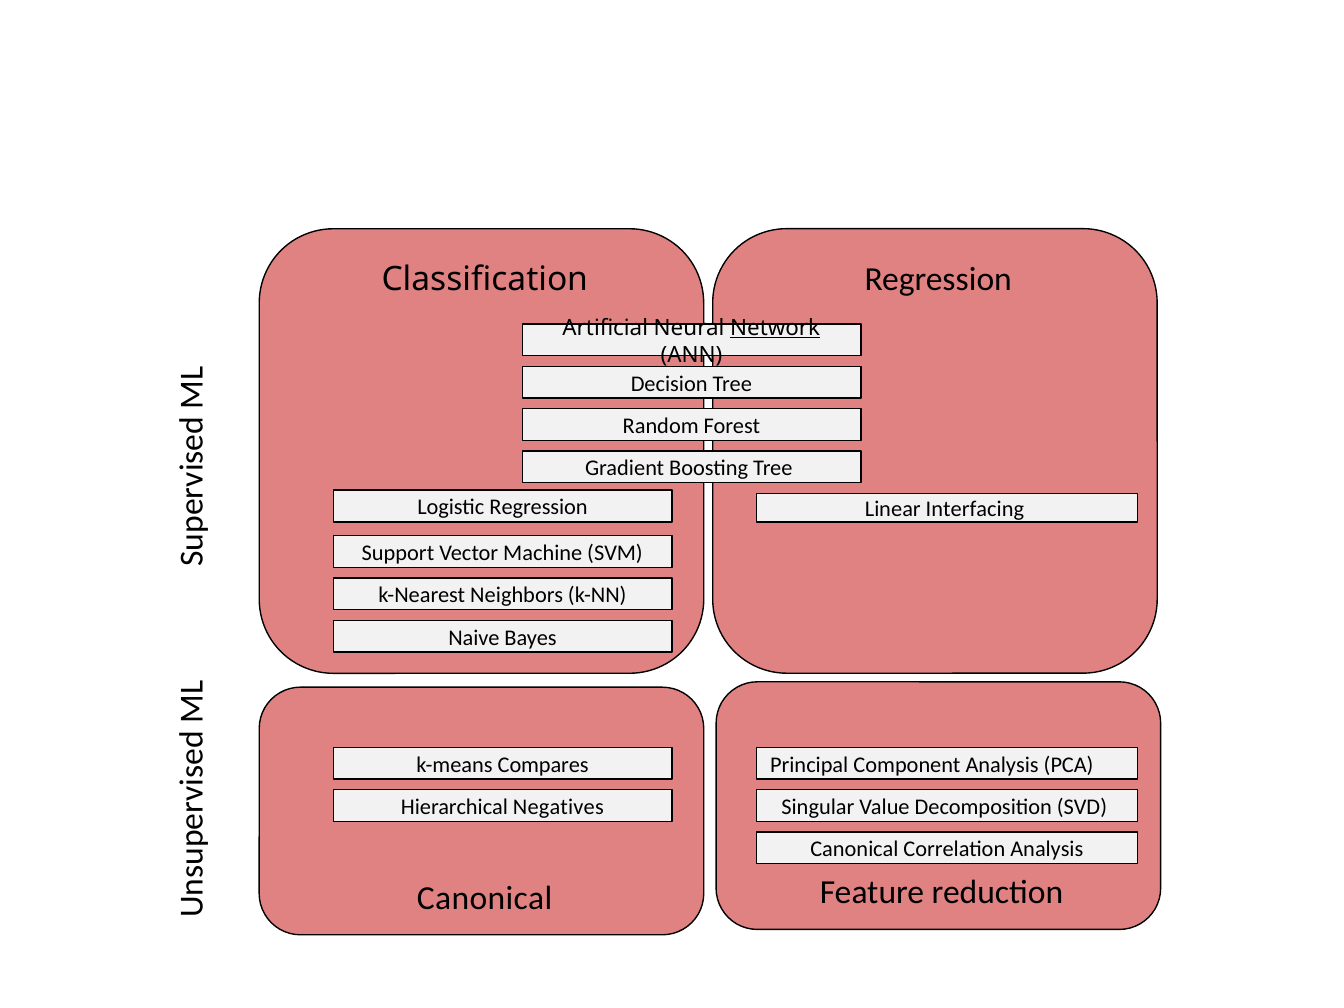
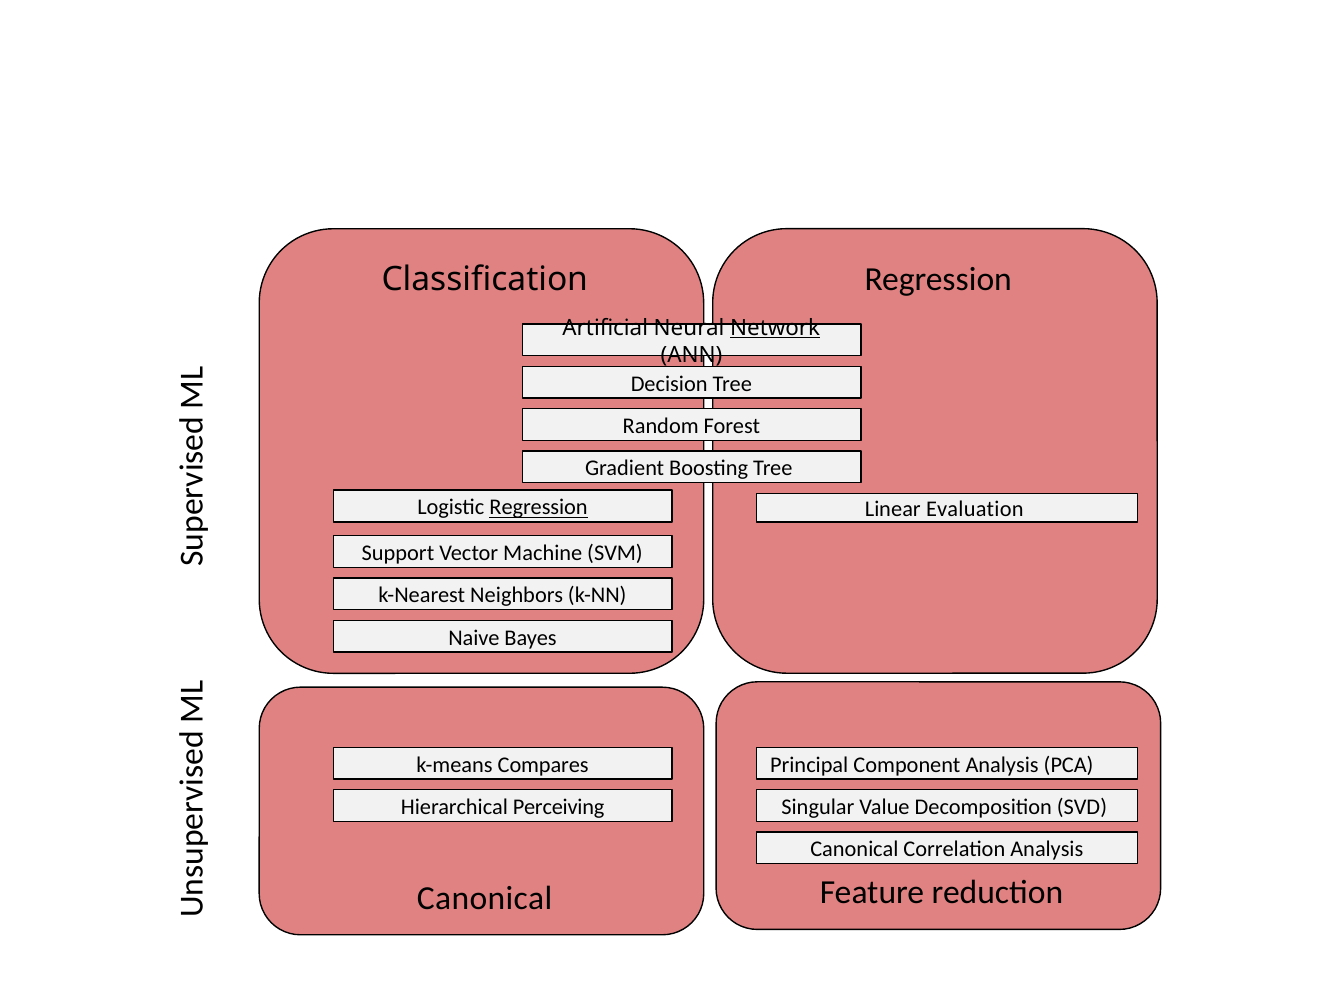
Regression at (539, 508) underline: none -> present
Interfacing: Interfacing -> Evaluation
Negatives: Negatives -> Perceiving
